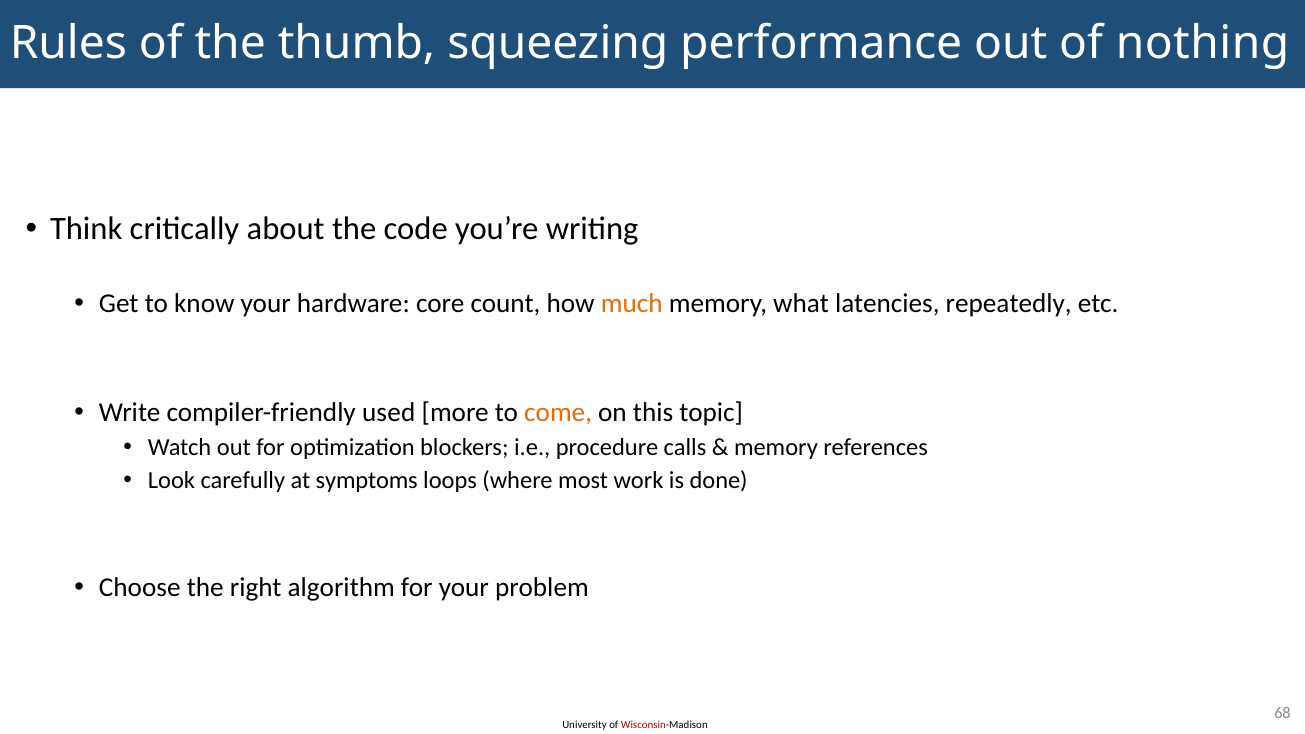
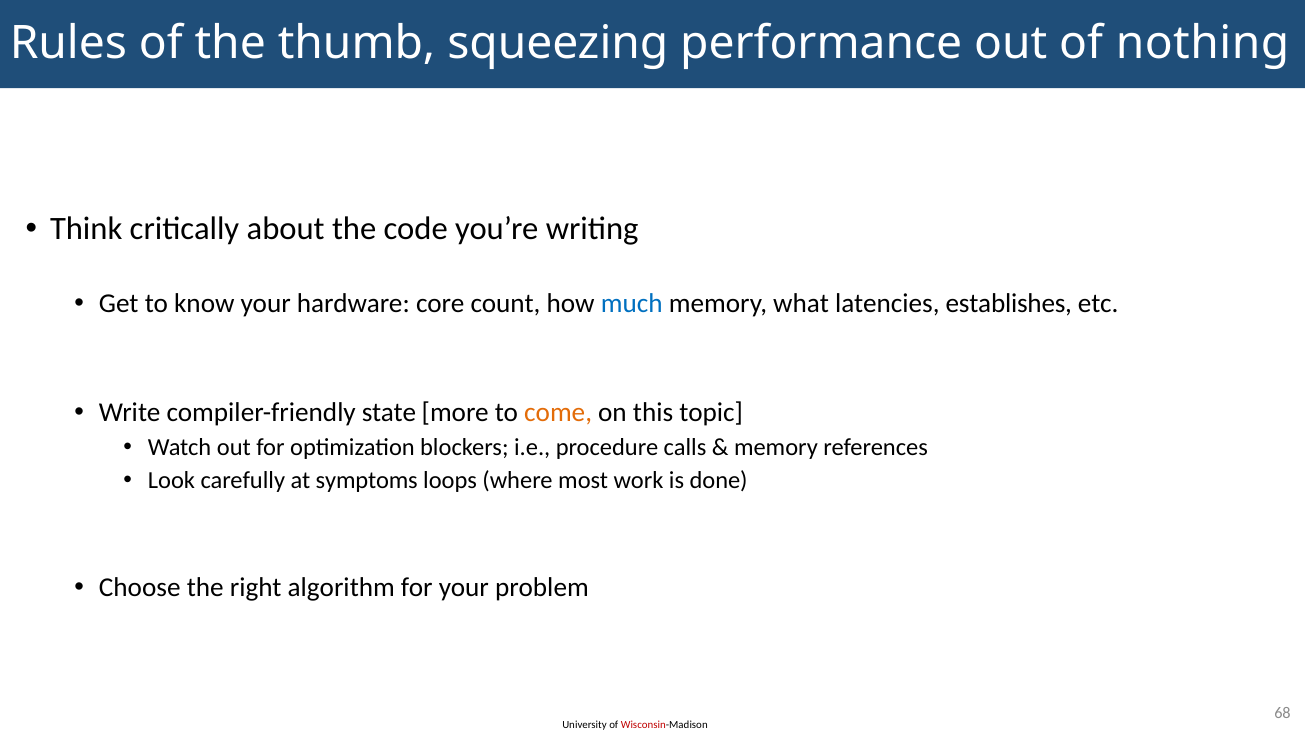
much colour: orange -> blue
repeatedly: repeatedly -> establishes
used: used -> state
